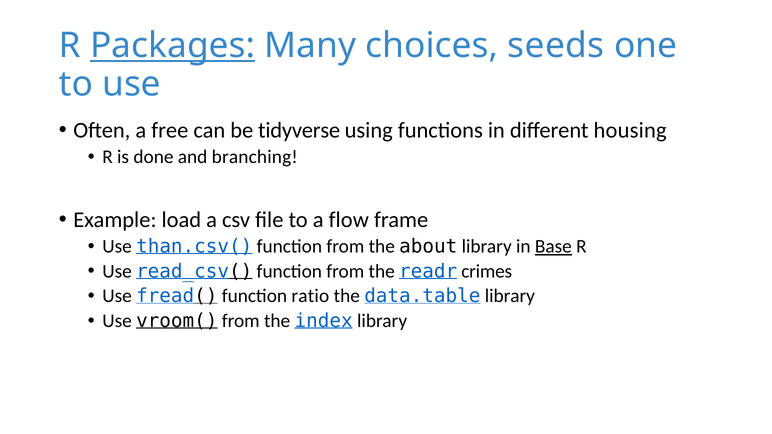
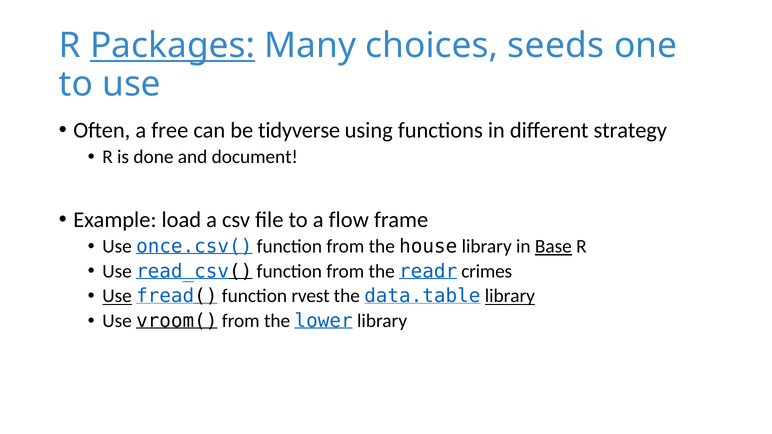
housing: housing -> strategy
branching: branching -> document
than.csv(: than.csv( -> once.csv(
about: about -> house
Use at (117, 296) underline: none -> present
ratio: ratio -> rvest
library at (510, 296) underline: none -> present
index: index -> lower
